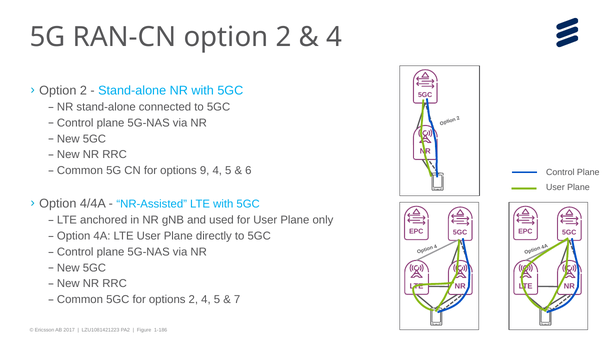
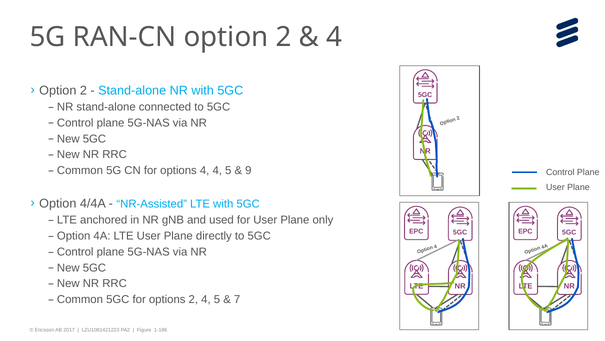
options 9: 9 -> 4
6: 6 -> 9
